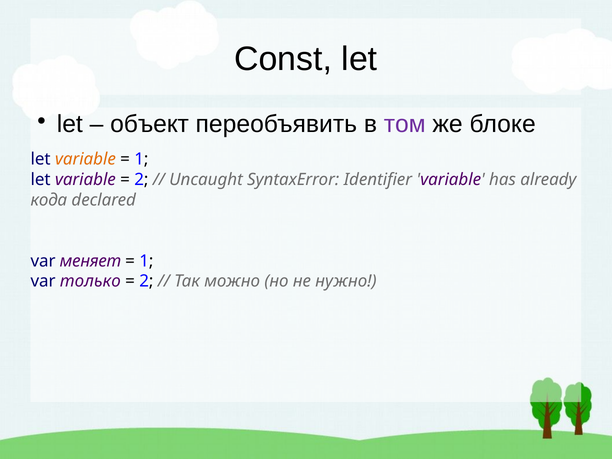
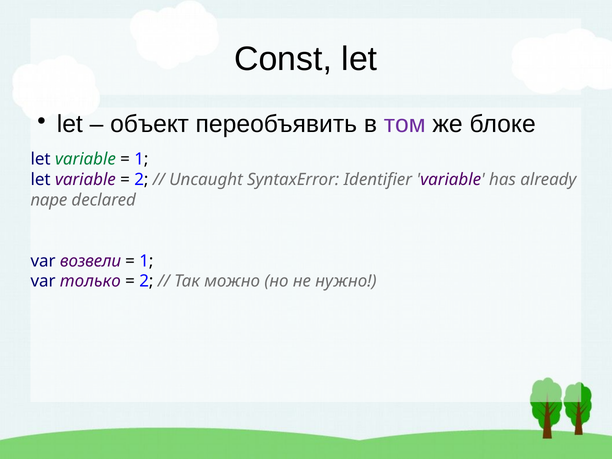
variable at (85, 159) colour: orange -> green
кода: кода -> паре
меняет: меняет -> возвели
